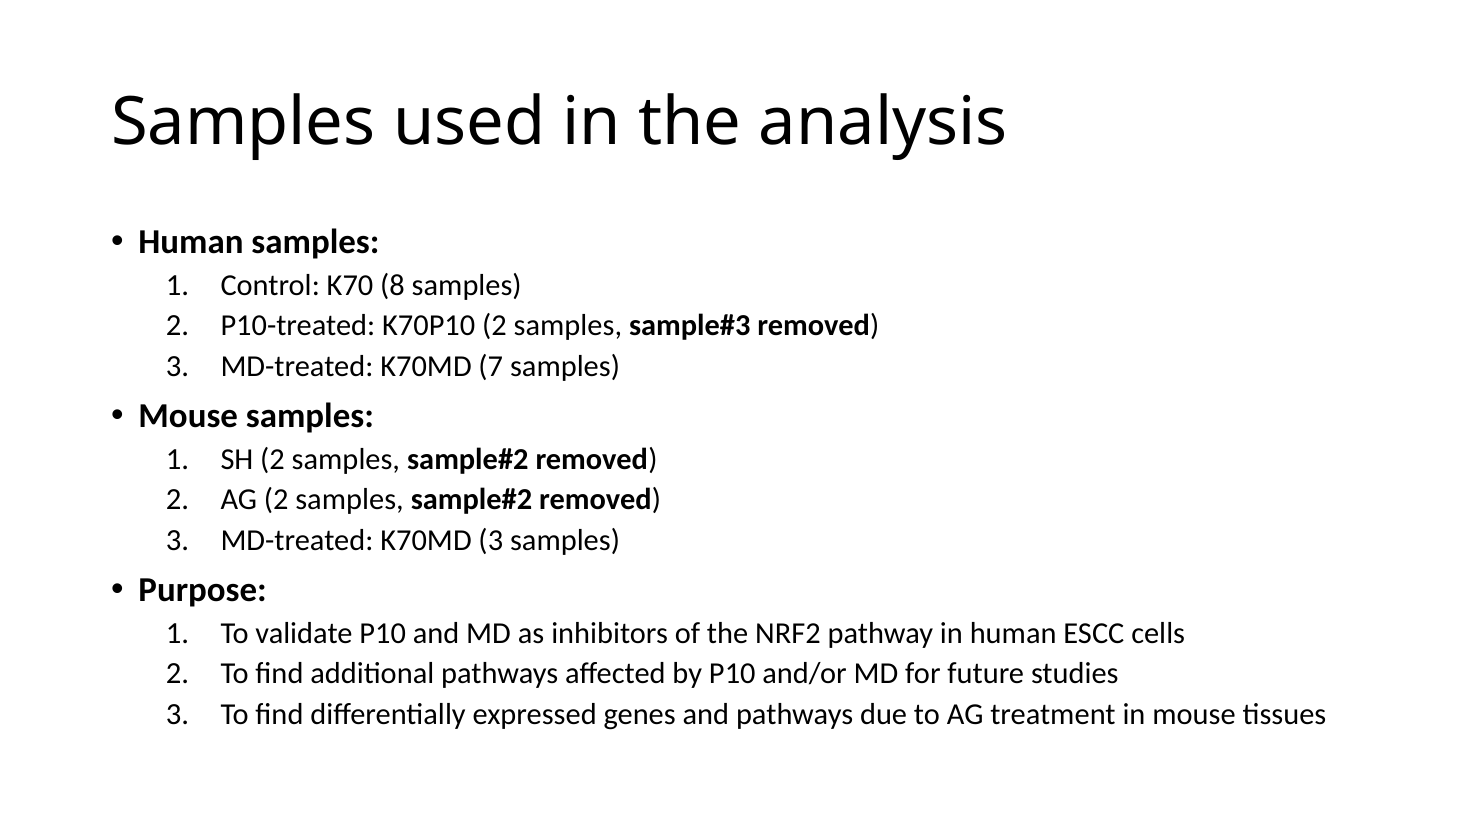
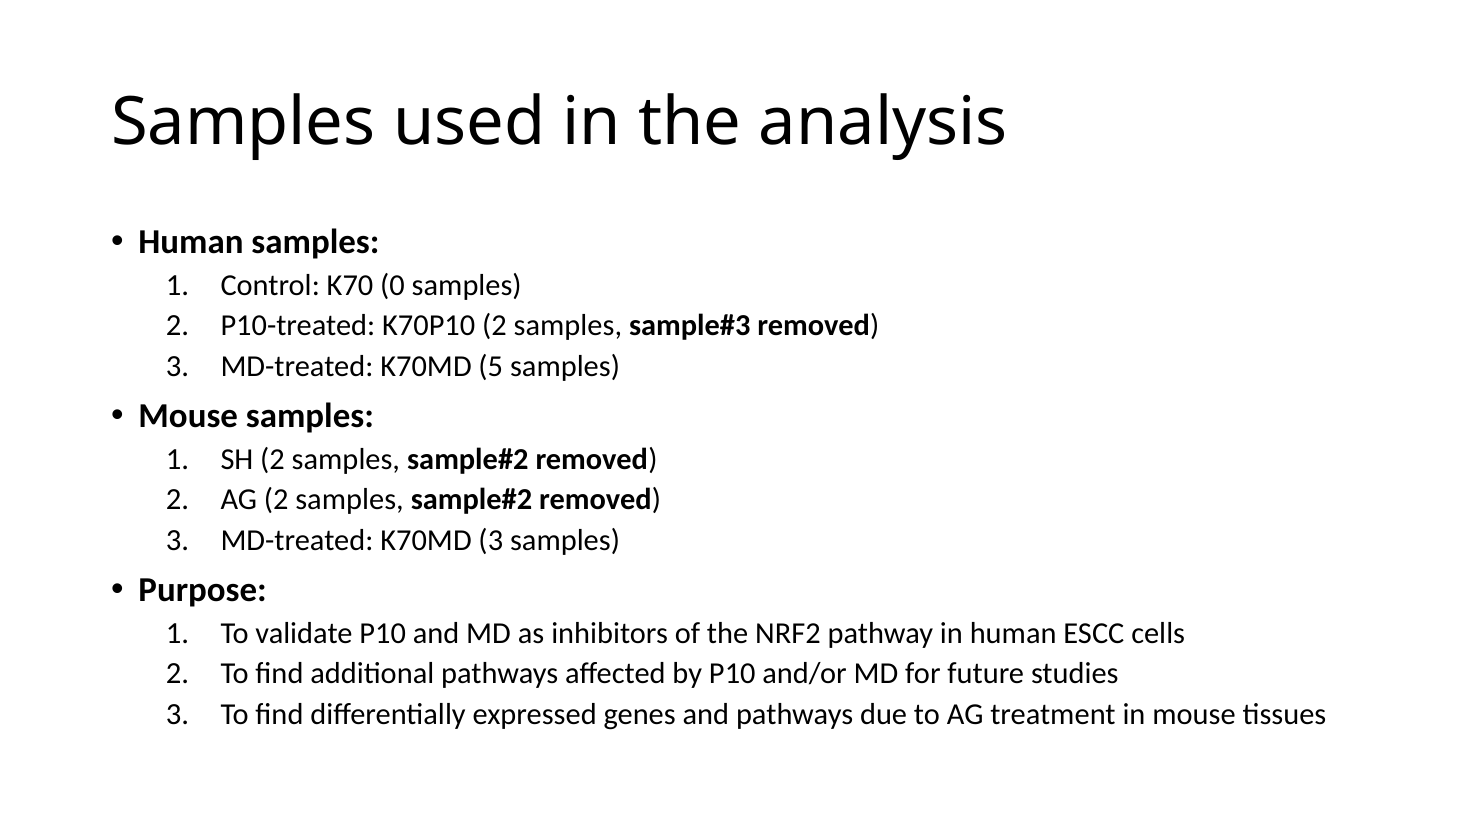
8: 8 -> 0
7: 7 -> 5
